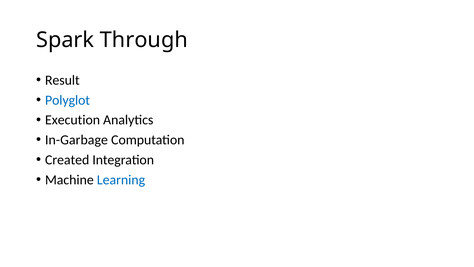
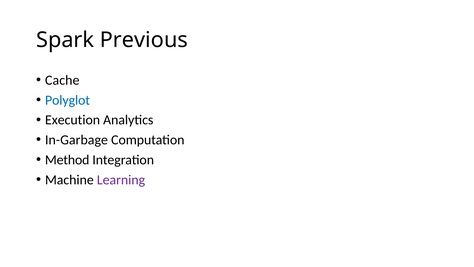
Through: Through -> Previous
Result: Result -> Cache
Created: Created -> Method
Learning colour: blue -> purple
